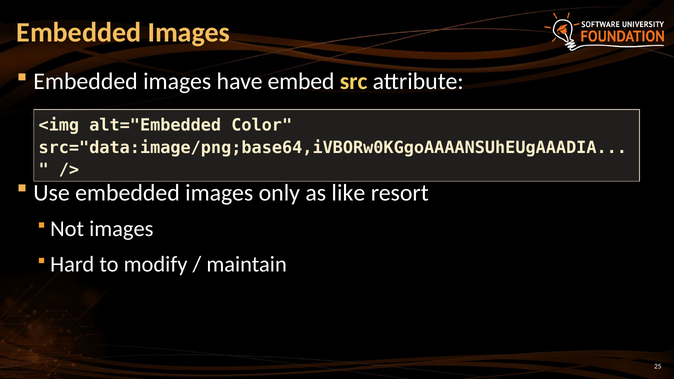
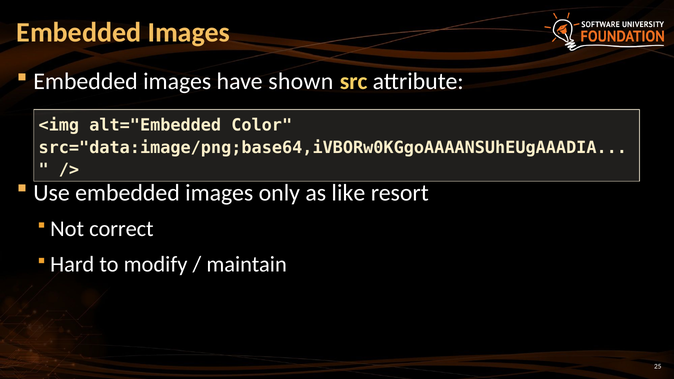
embed: embed -> shown
Not images: images -> correct
